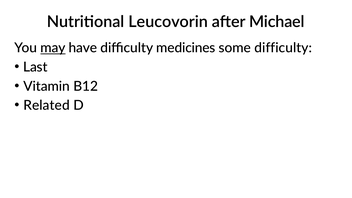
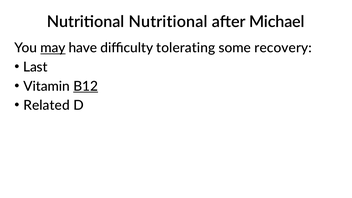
Nutritional Leucovorin: Leucovorin -> Nutritional
medicines: medicines -> tolerating
some difficulty: difficulty -> recovery
B12 underline: none -> present
